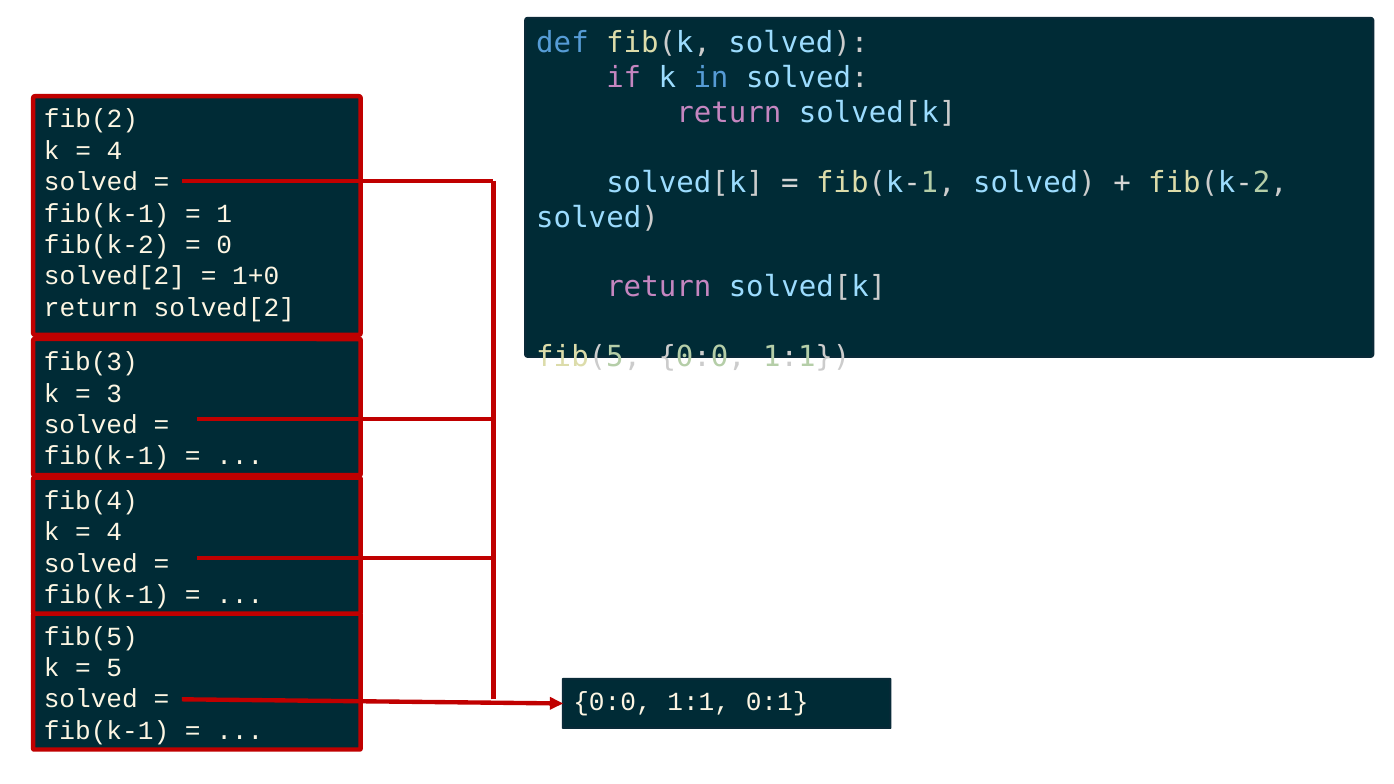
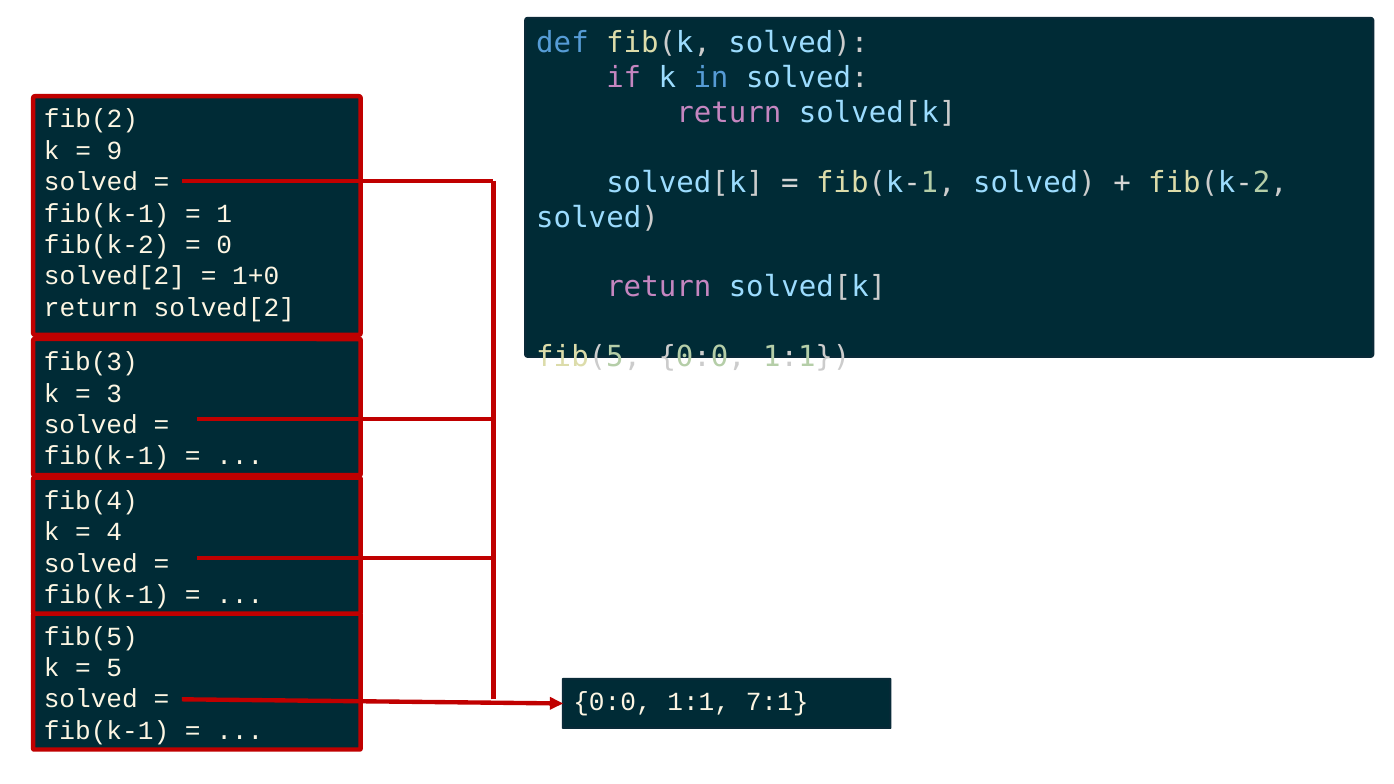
4 at (115, 151): 4 -> 9
0:1: 0:1 -> 7:1
